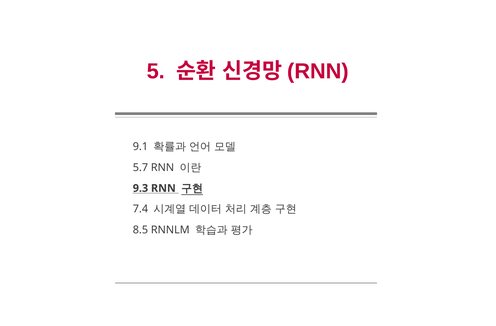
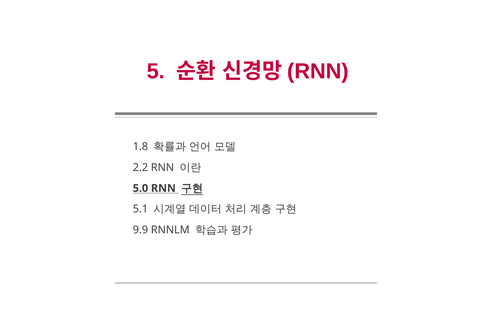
9.1: 9.1 -> 1.8
5.7: 5.7 -> 2.2
9.3: 9.3 -> 5.0
7.4: 7.4 -> 5.1
8.5: 8.5 -> 9.9
